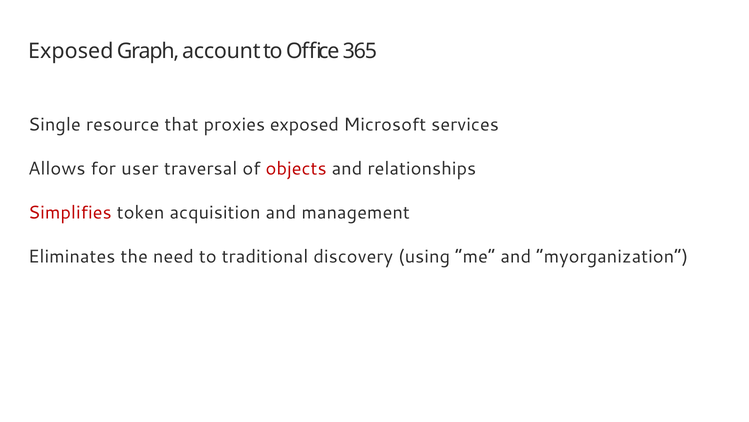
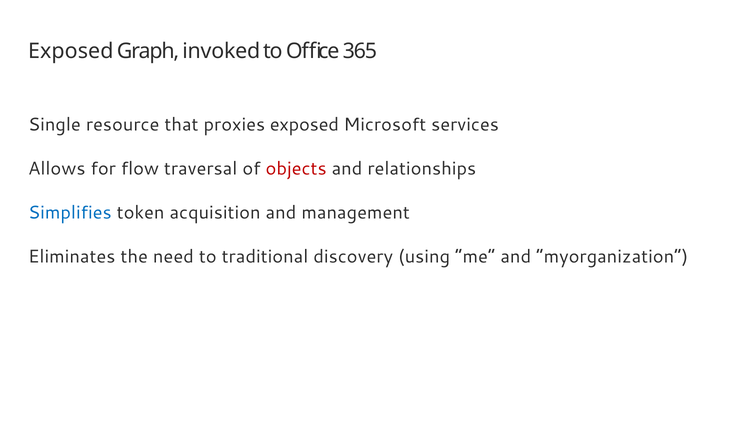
account: account -> invoked
user: user -> flow
Simplifies colour: red -> blue
